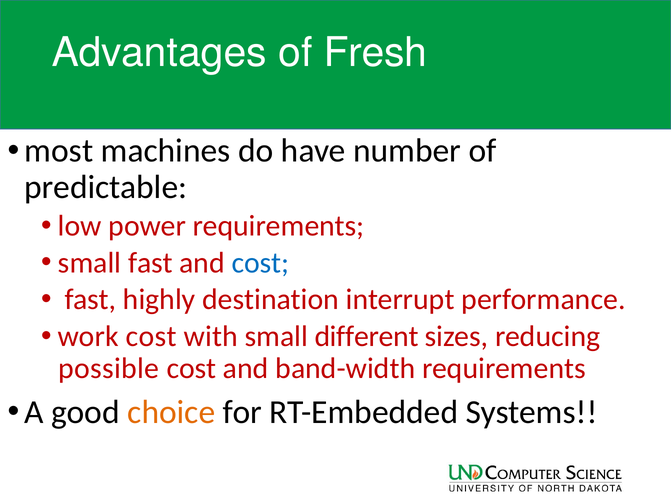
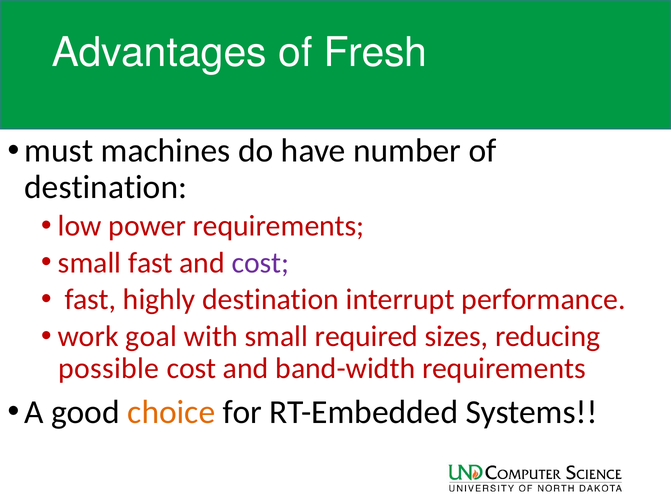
most: most -> must
predictable at (106, 187): predictable -> destination
cost at (260, 263) colour: blue -> purple
work cost: cost -> goal
different: different -> required
